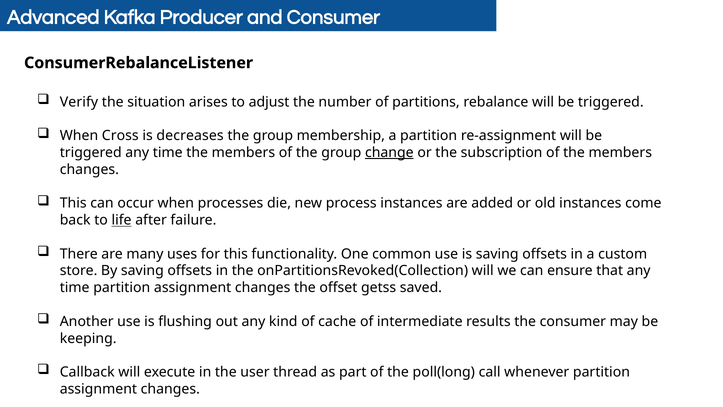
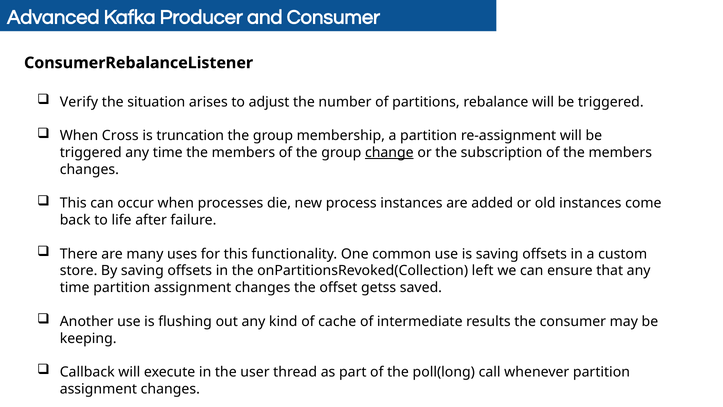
decreases: decreases -> truncation
life underline: present -> none
onPartitionsRevoked(Collection will: will -> left
